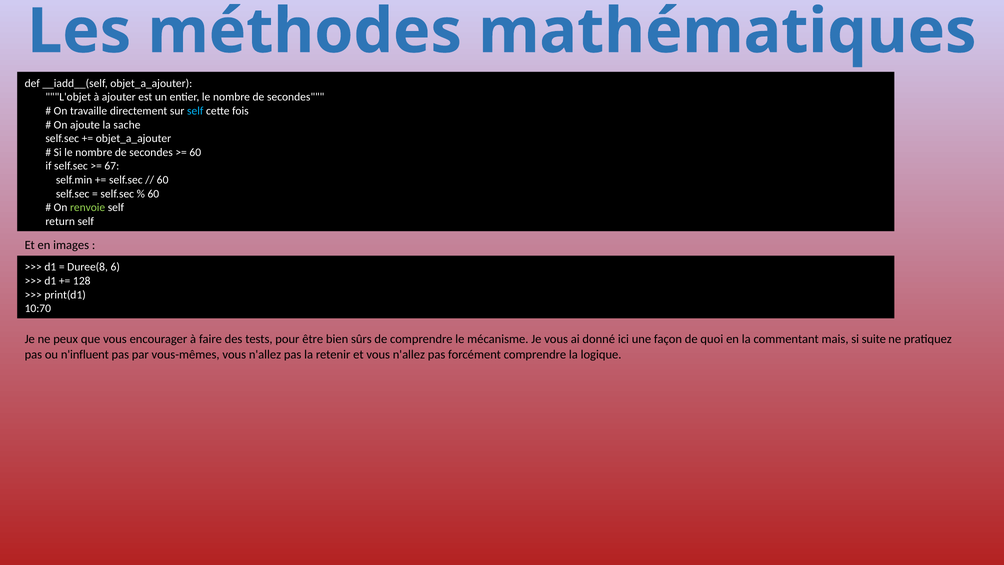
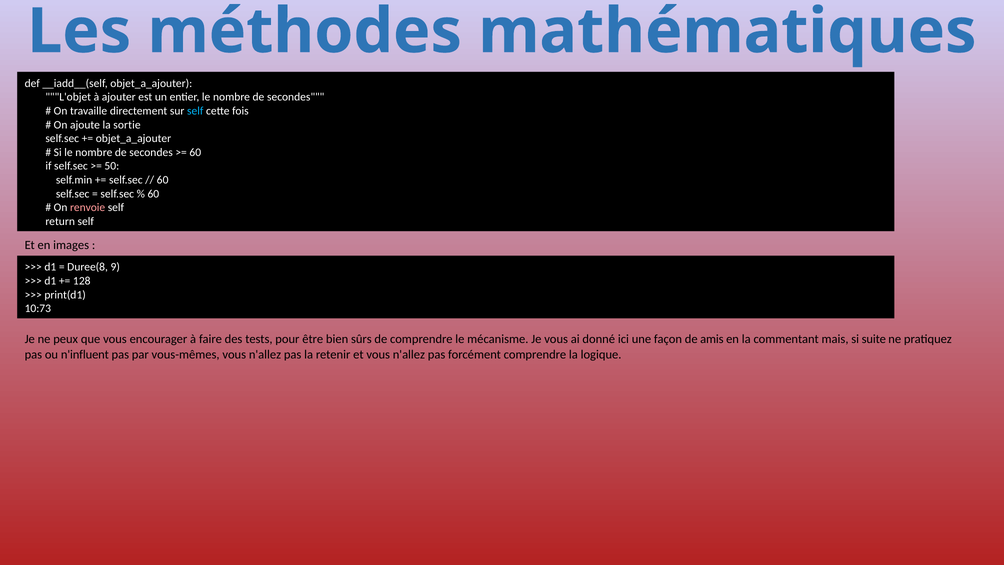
sache: sache -> sortie
67: 67 -> 50
renvoie colour: light green -> pink
6: 6 -> 9
10:70: 10:70 -> 10:73
quoi: quoi -> amis
